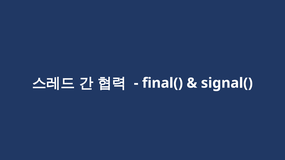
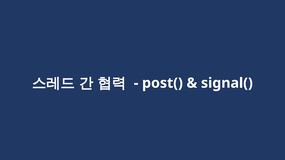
final(: final( -> post(
